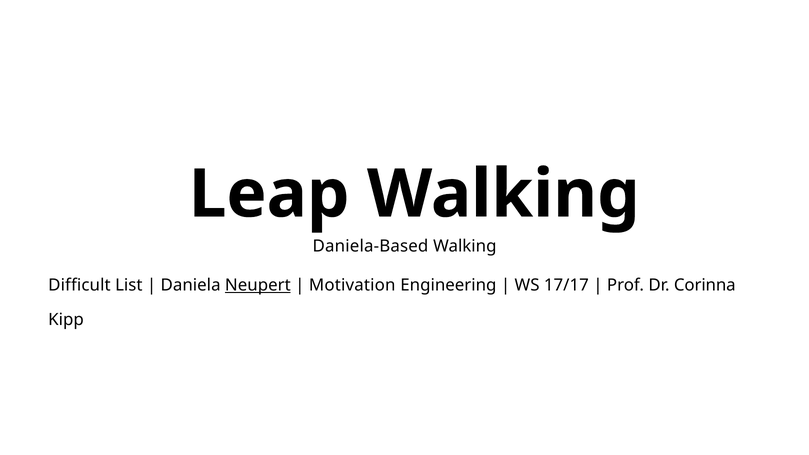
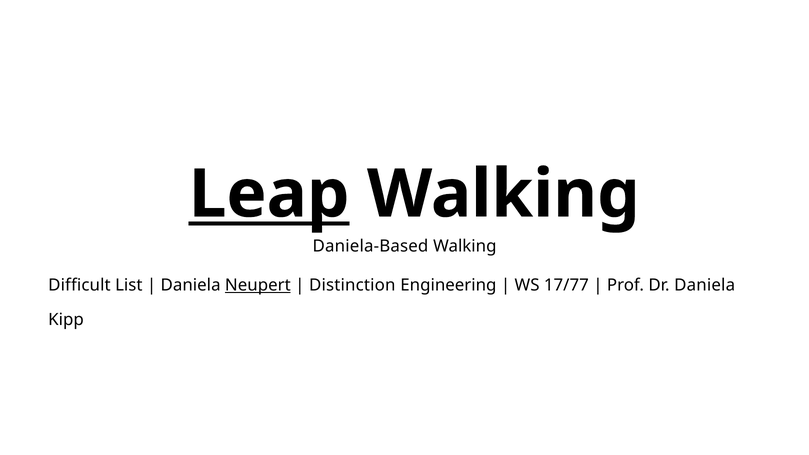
Leap underline: none -> present
Motivation: Motivation -> Distinction
17/17: 17/17 -> 17/77
Dr Corinna: Corinna -> Daniela
